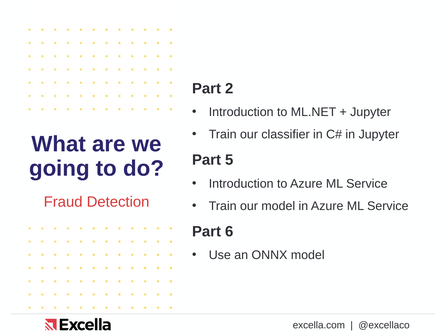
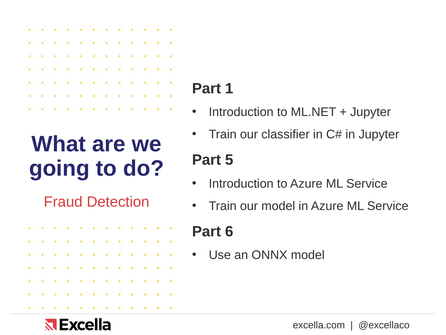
2: 2 -> 1
